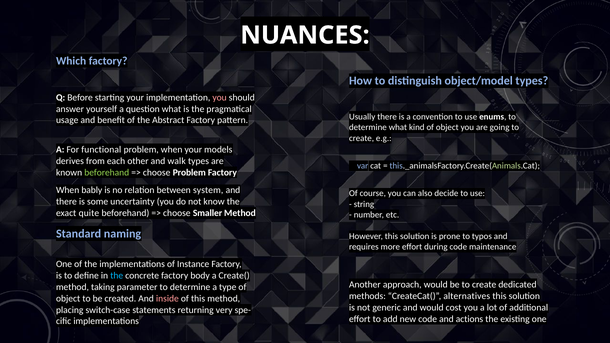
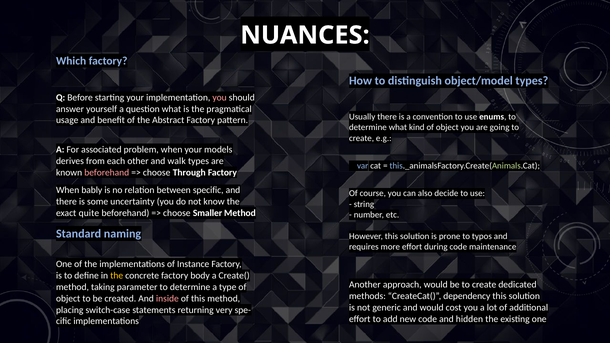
functional: functional -> associated
beforehand at (107, 172) colour: light green -> pink
choose Problem: Problem -> Through
system: system -> specific
the at (117, 276) colour: light blue -> yellow
alternatives: alternatives -> dependency
actions: actions -> hidden
